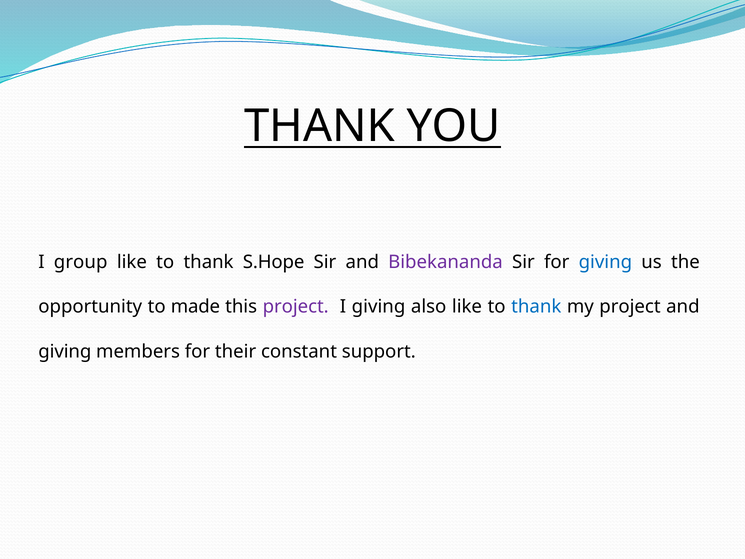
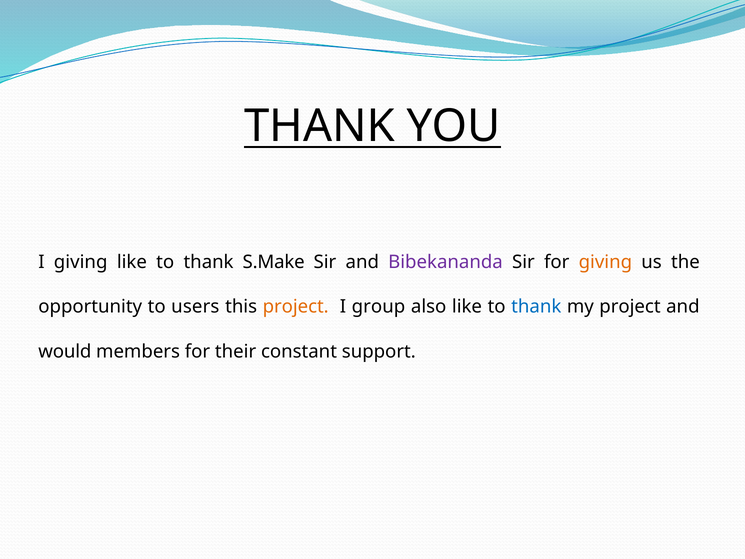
I group: group -> giving
S.Hope: S.Hope -> S.Make
giving at (605, 262) colour: blue -> orange
made: made -> users
project at (296, 307) colour: purple -> orange
I giving: giving -> group
giving at (65, 351): giving -> would
